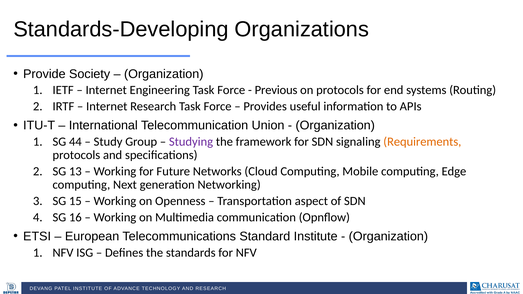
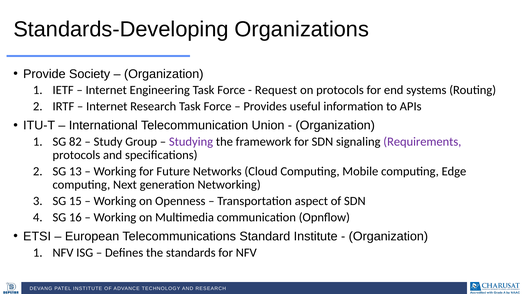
Previous: Previous -> Request
44: 44 -> 82
Requirements colour: orange -> purple
